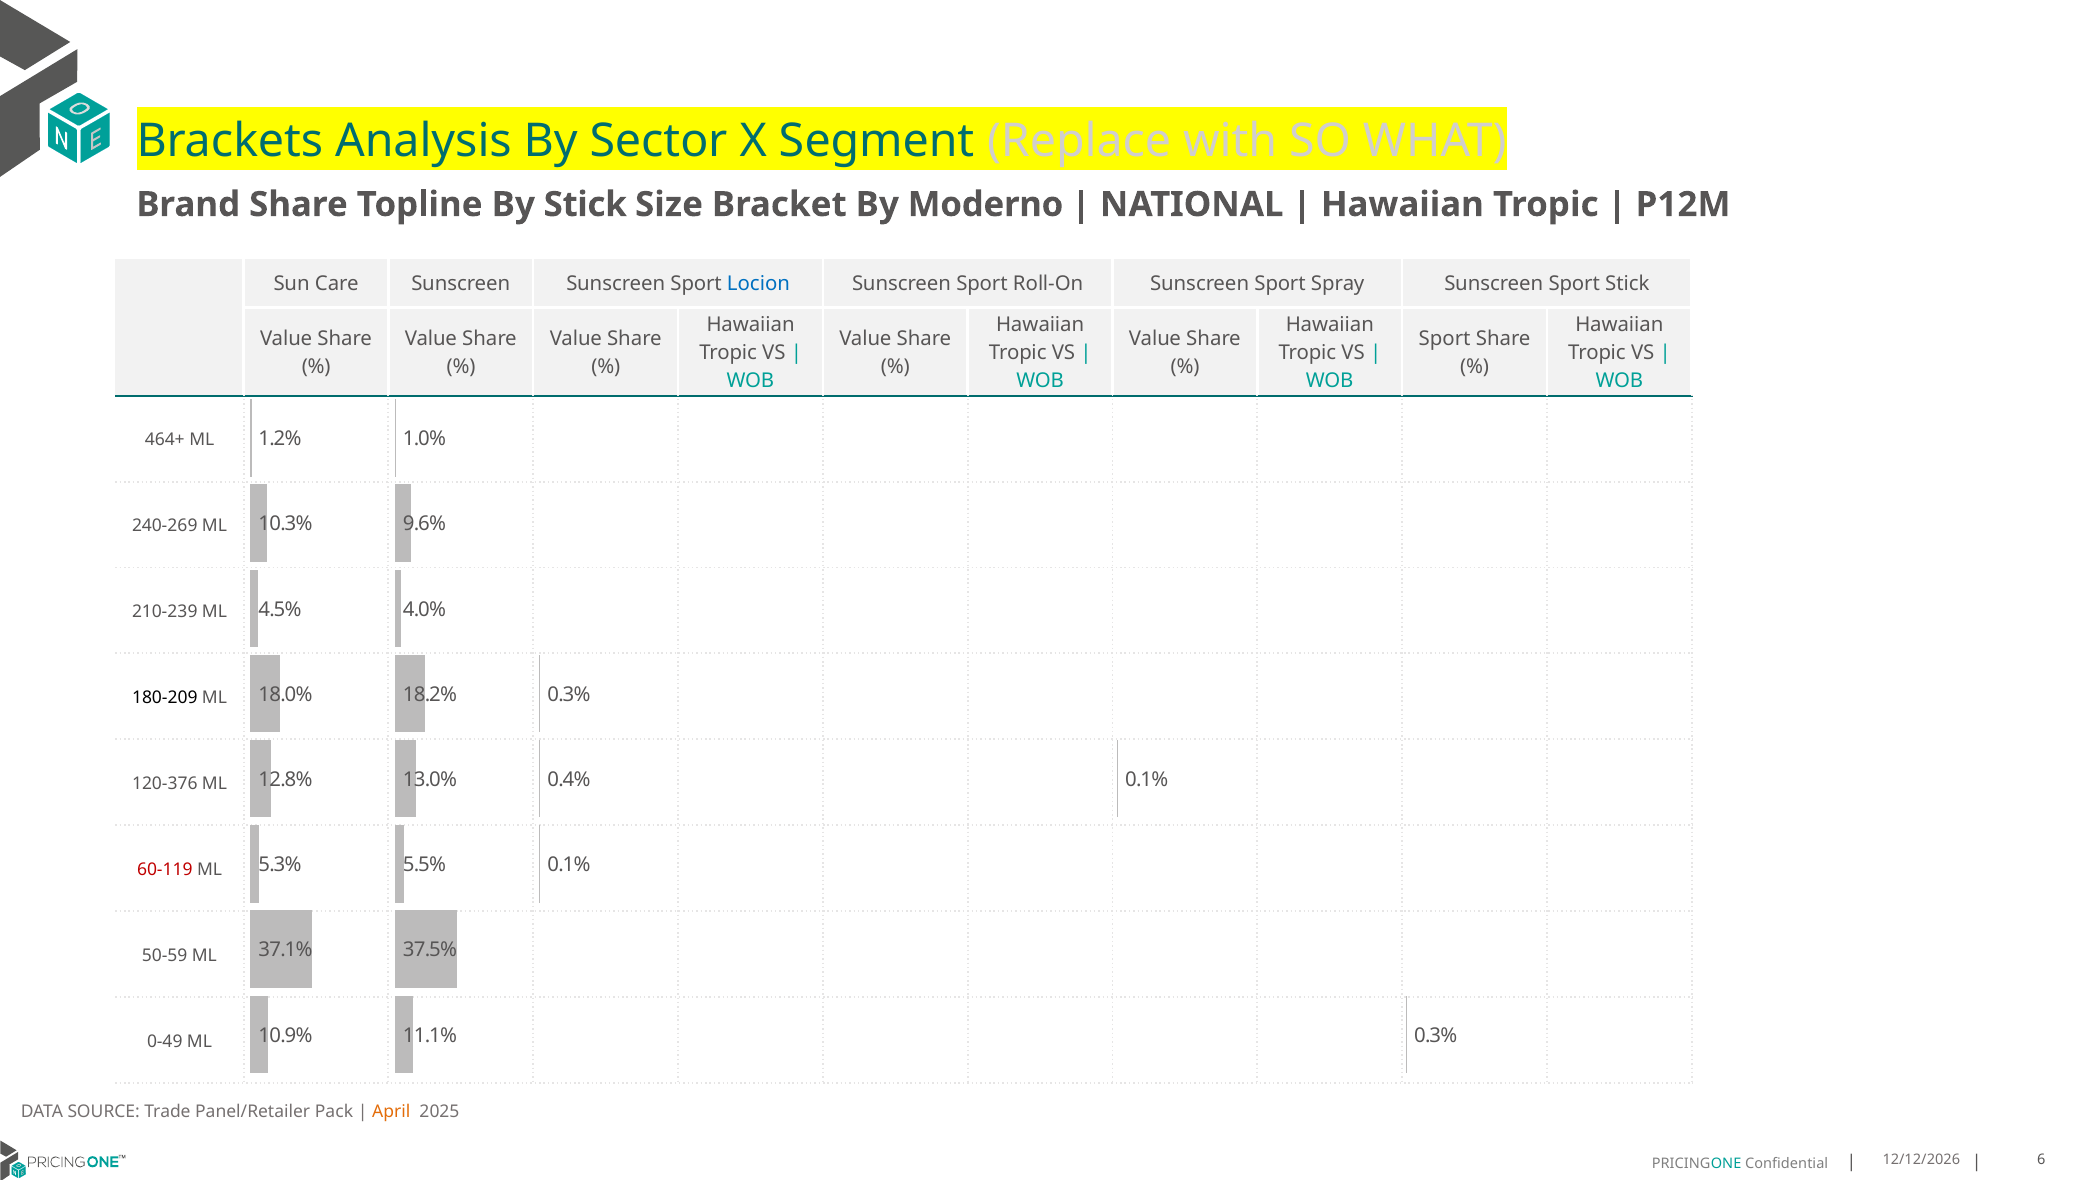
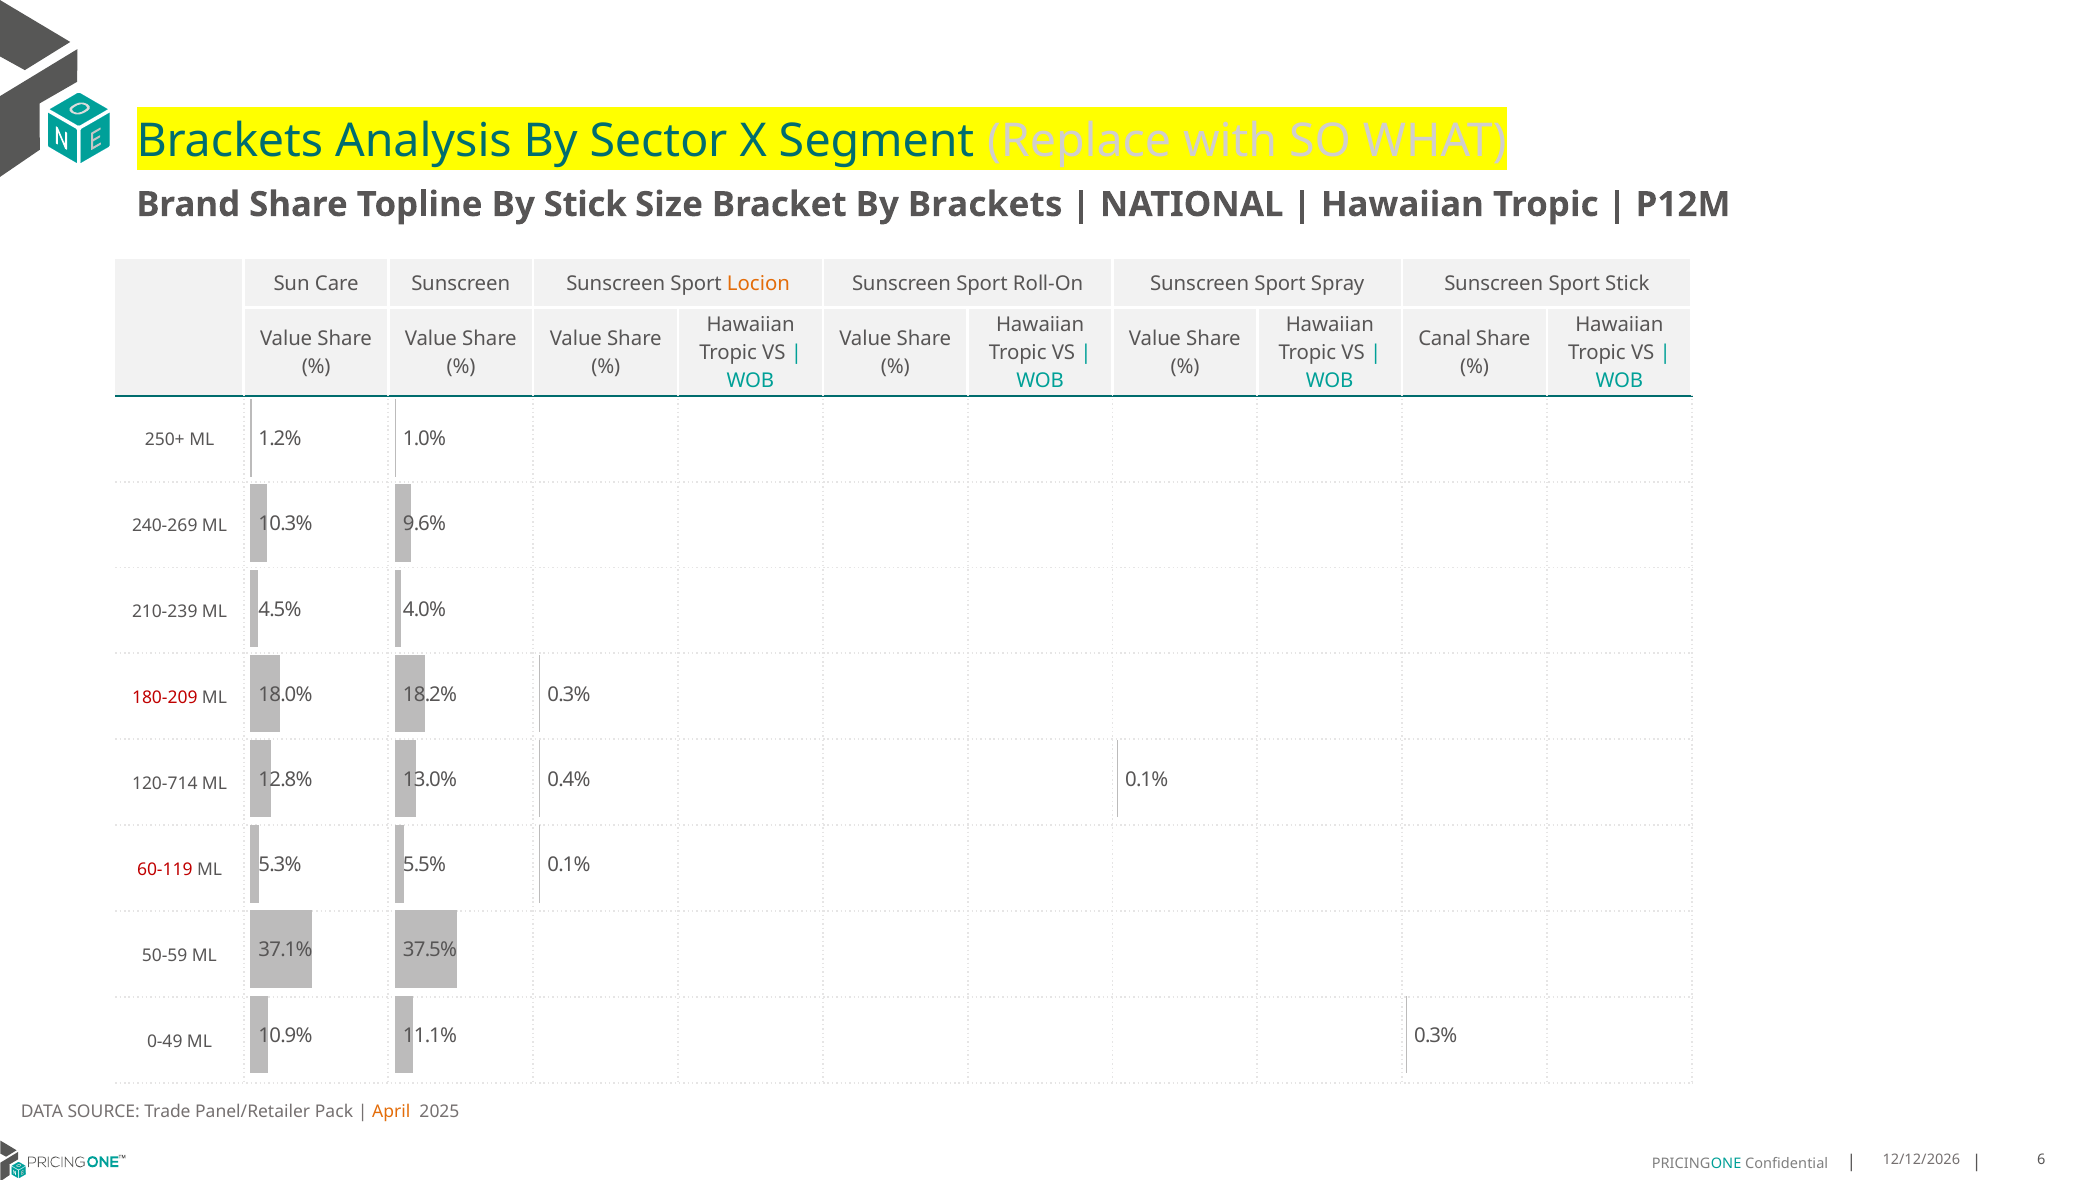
By Moderno: Moderno -> Brackets
Locion colour: blue -> orange
Sport at (1445, 339): Sport -> Canal
464+: 464+ -> 250+
180-209 colour: black -> red
120-376: 120-376 -> 120-714
